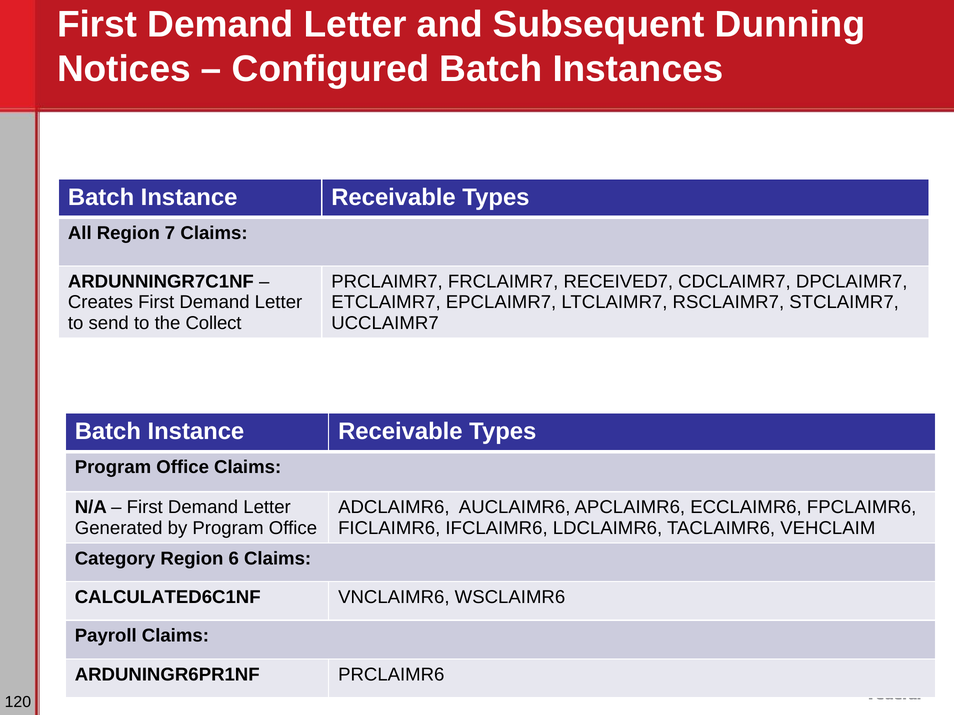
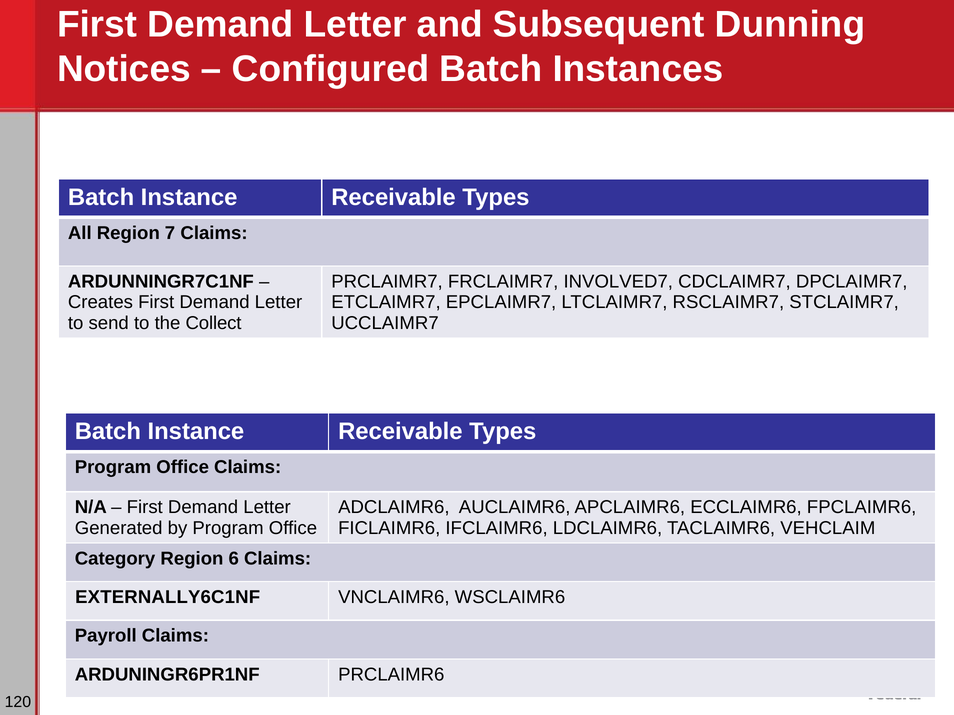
RECEIVED7: RECEIVED7 -> INVOLVED7
CALCULATED6C1NF: CALCULATED6C1NF -> EXTERNALLY6C1NF
